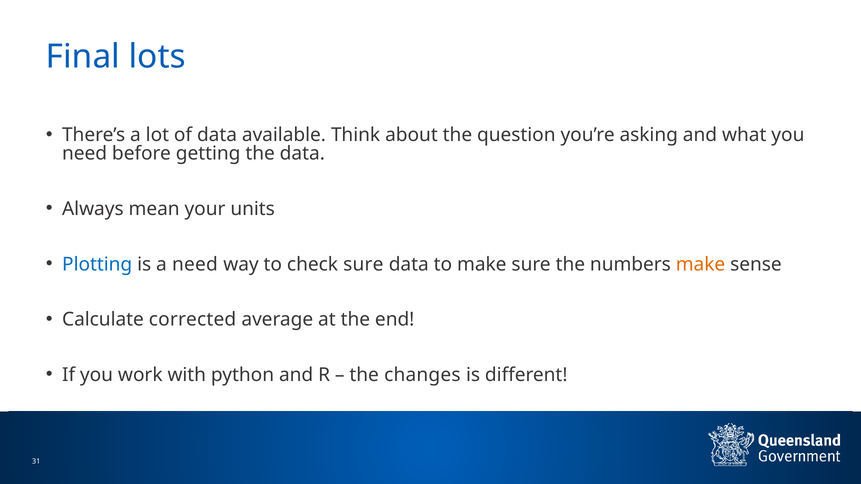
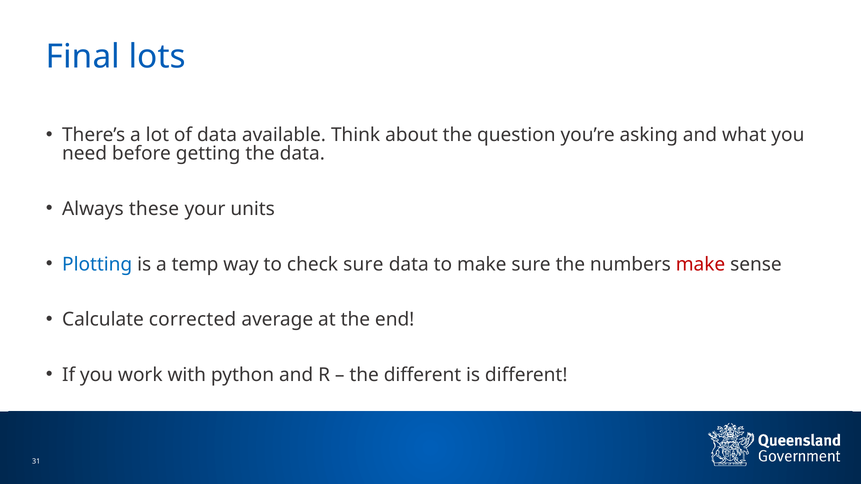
mean: mean -> these
a need: need -> temp
make at (701, 264) colour: orange -> red
the changes: changes -> different
